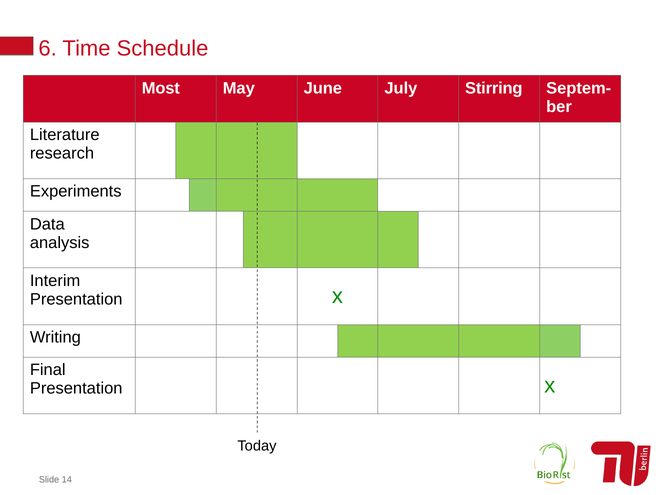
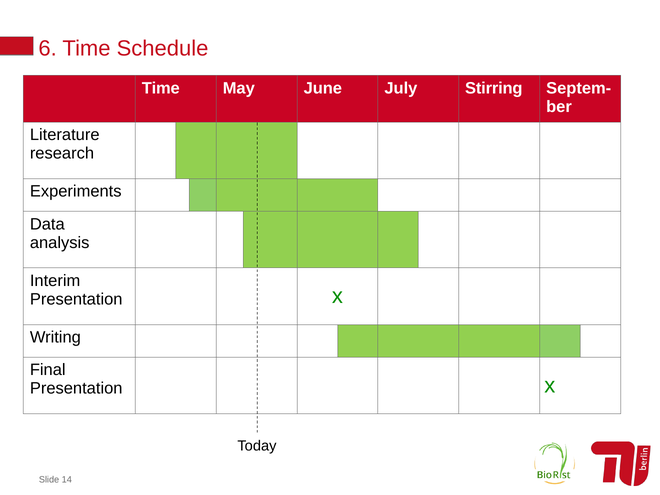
Most at (161, 88): Most -> Time
